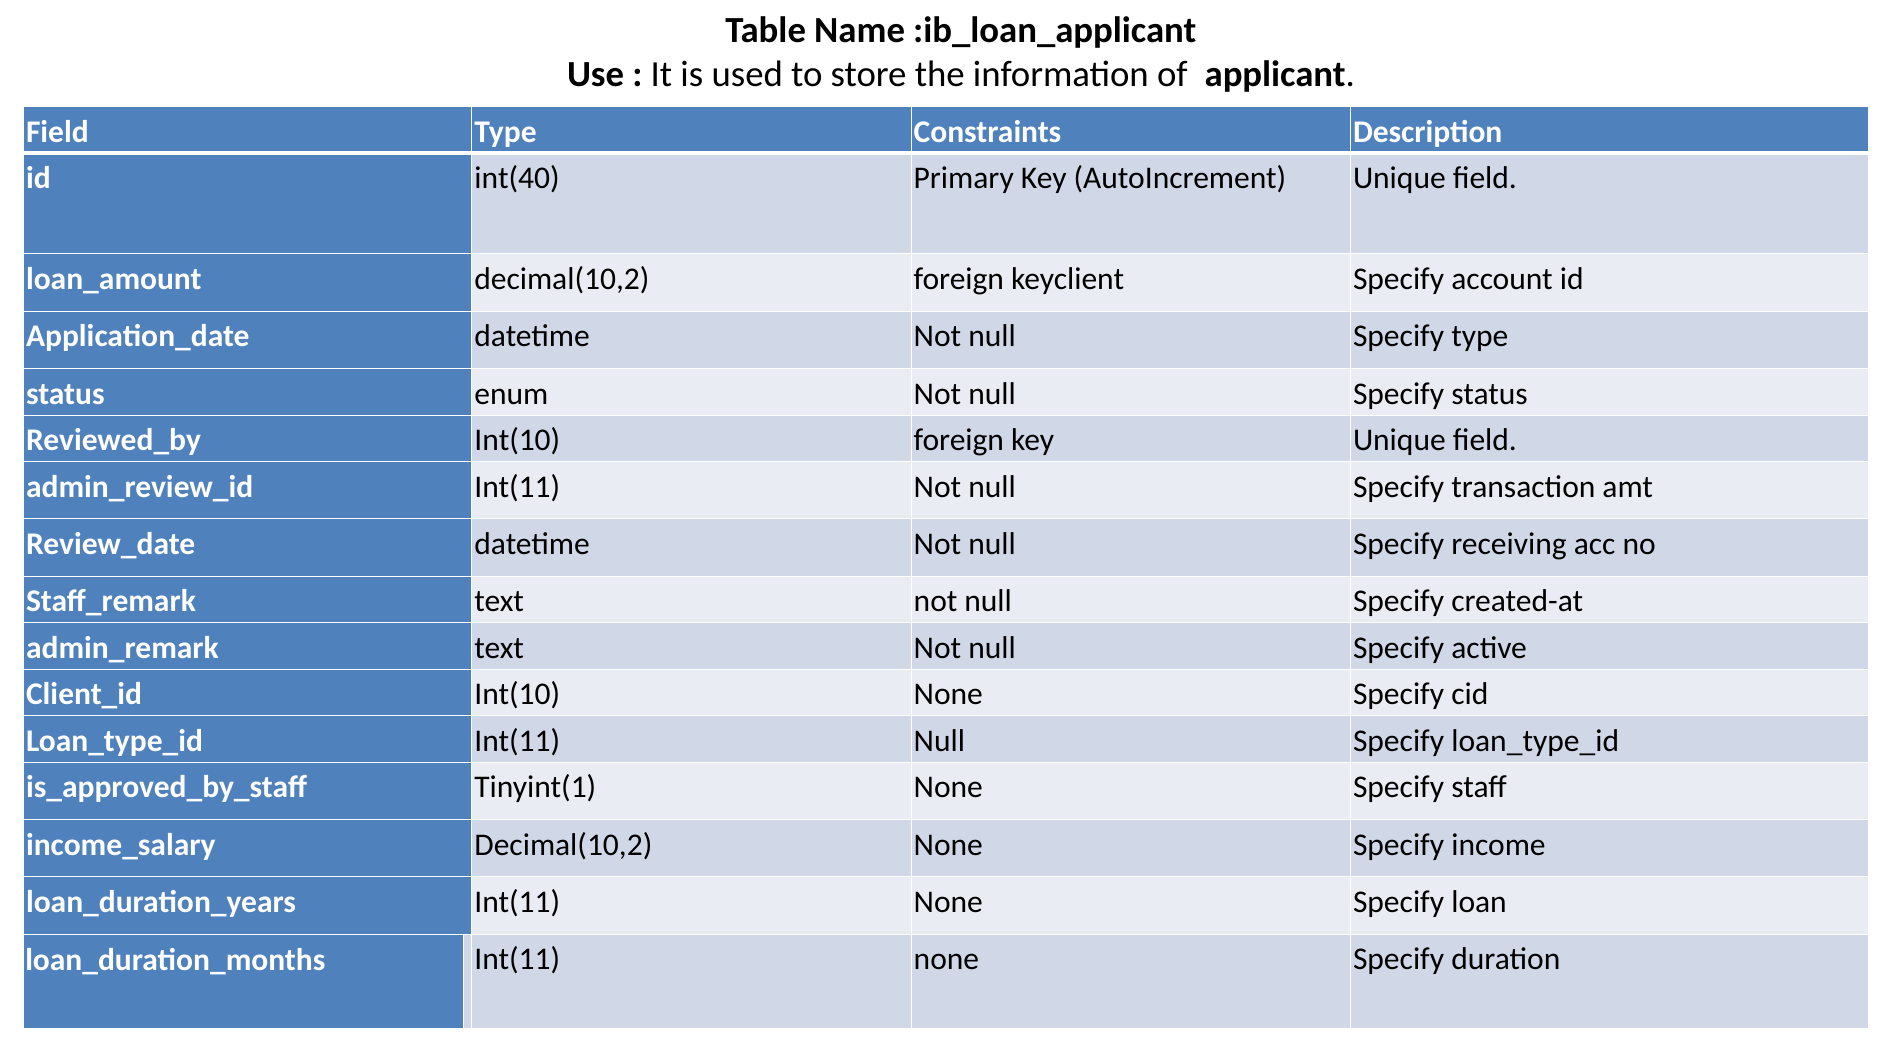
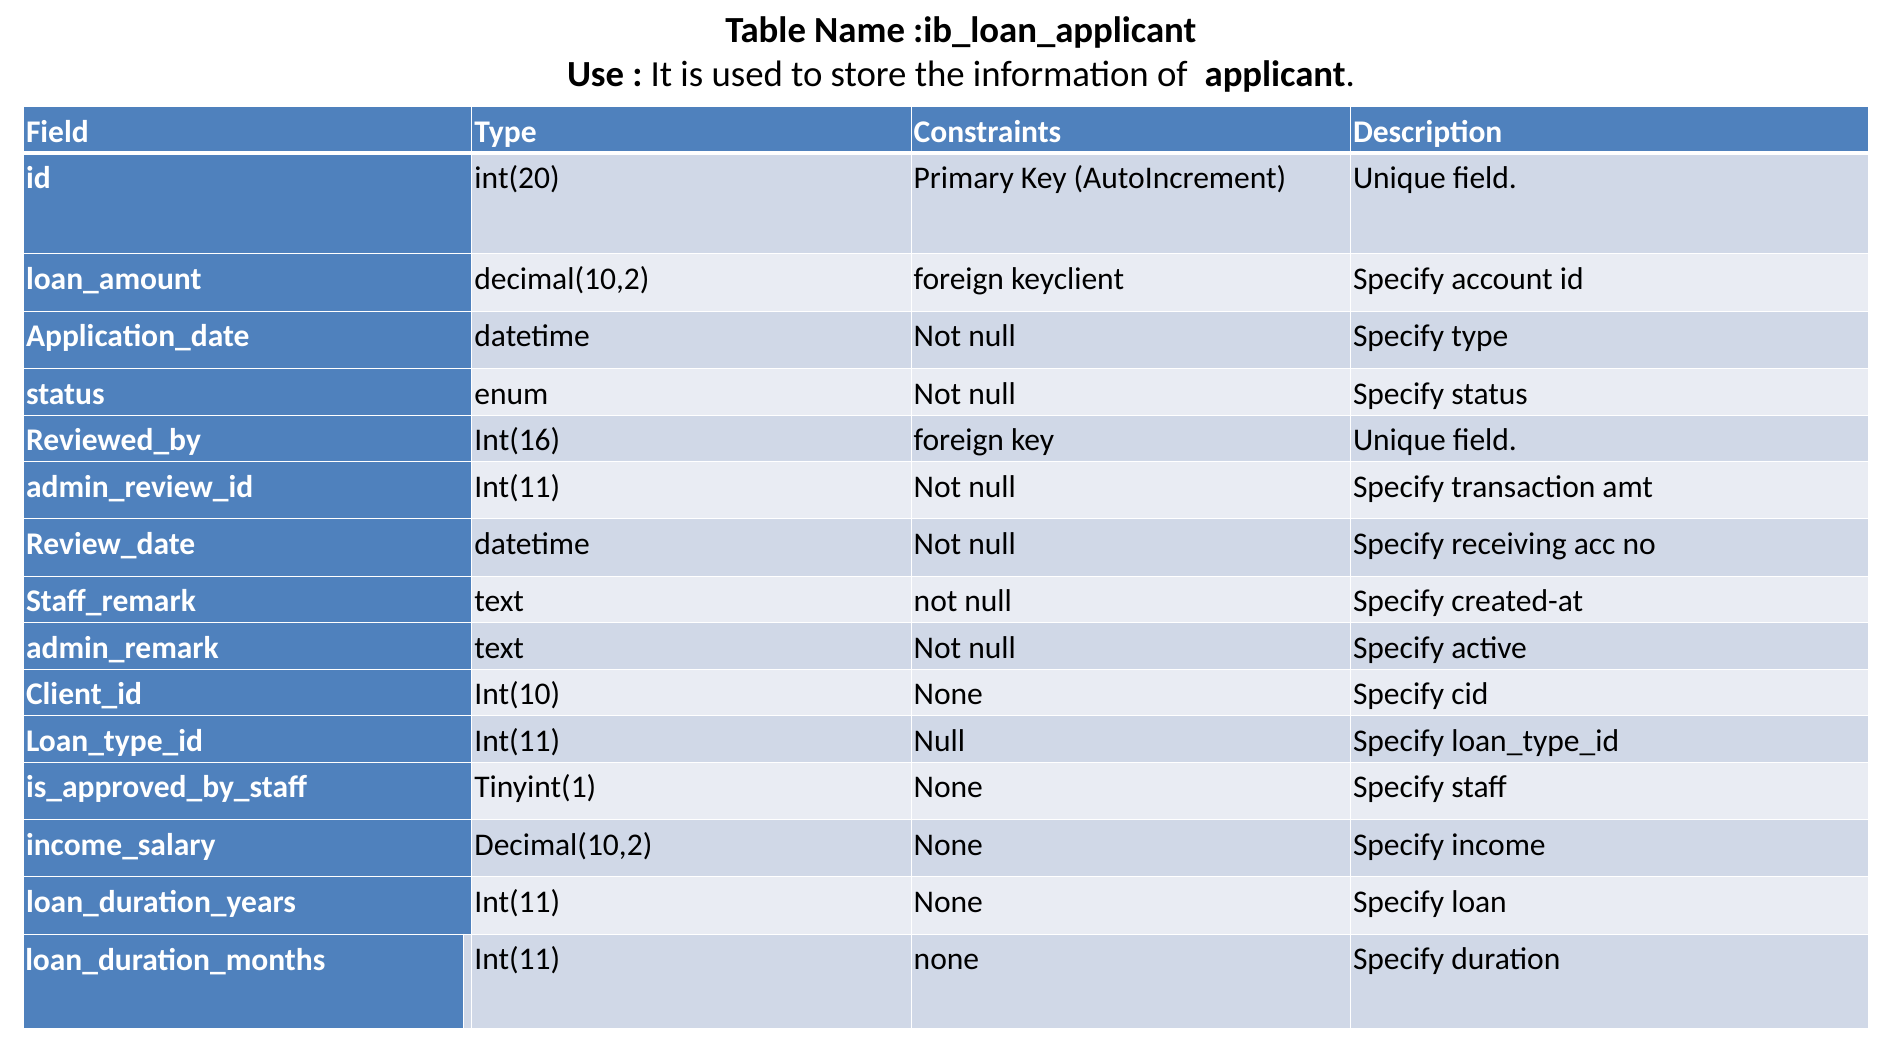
int(40: int(40 -> int(20
Int(10 at (517, 440): Int(10 -> Int(16
